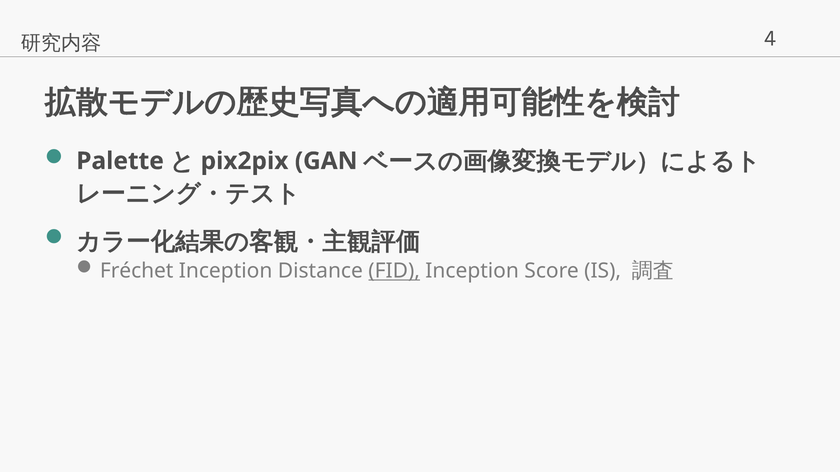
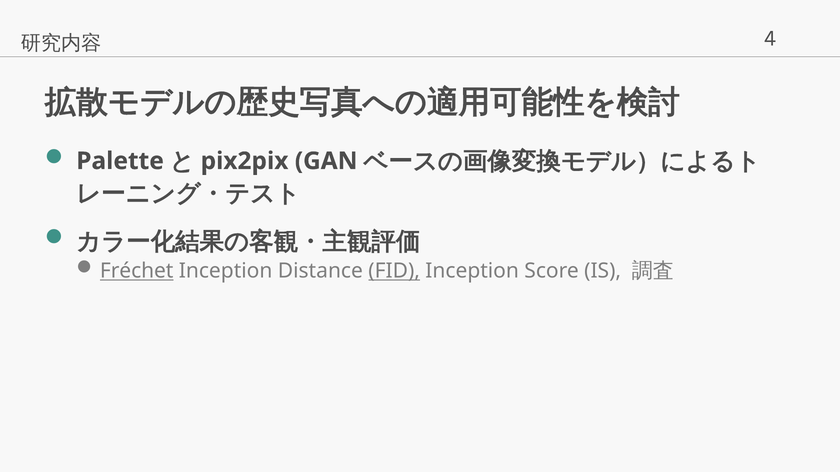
Fréchet underline: none -> present
